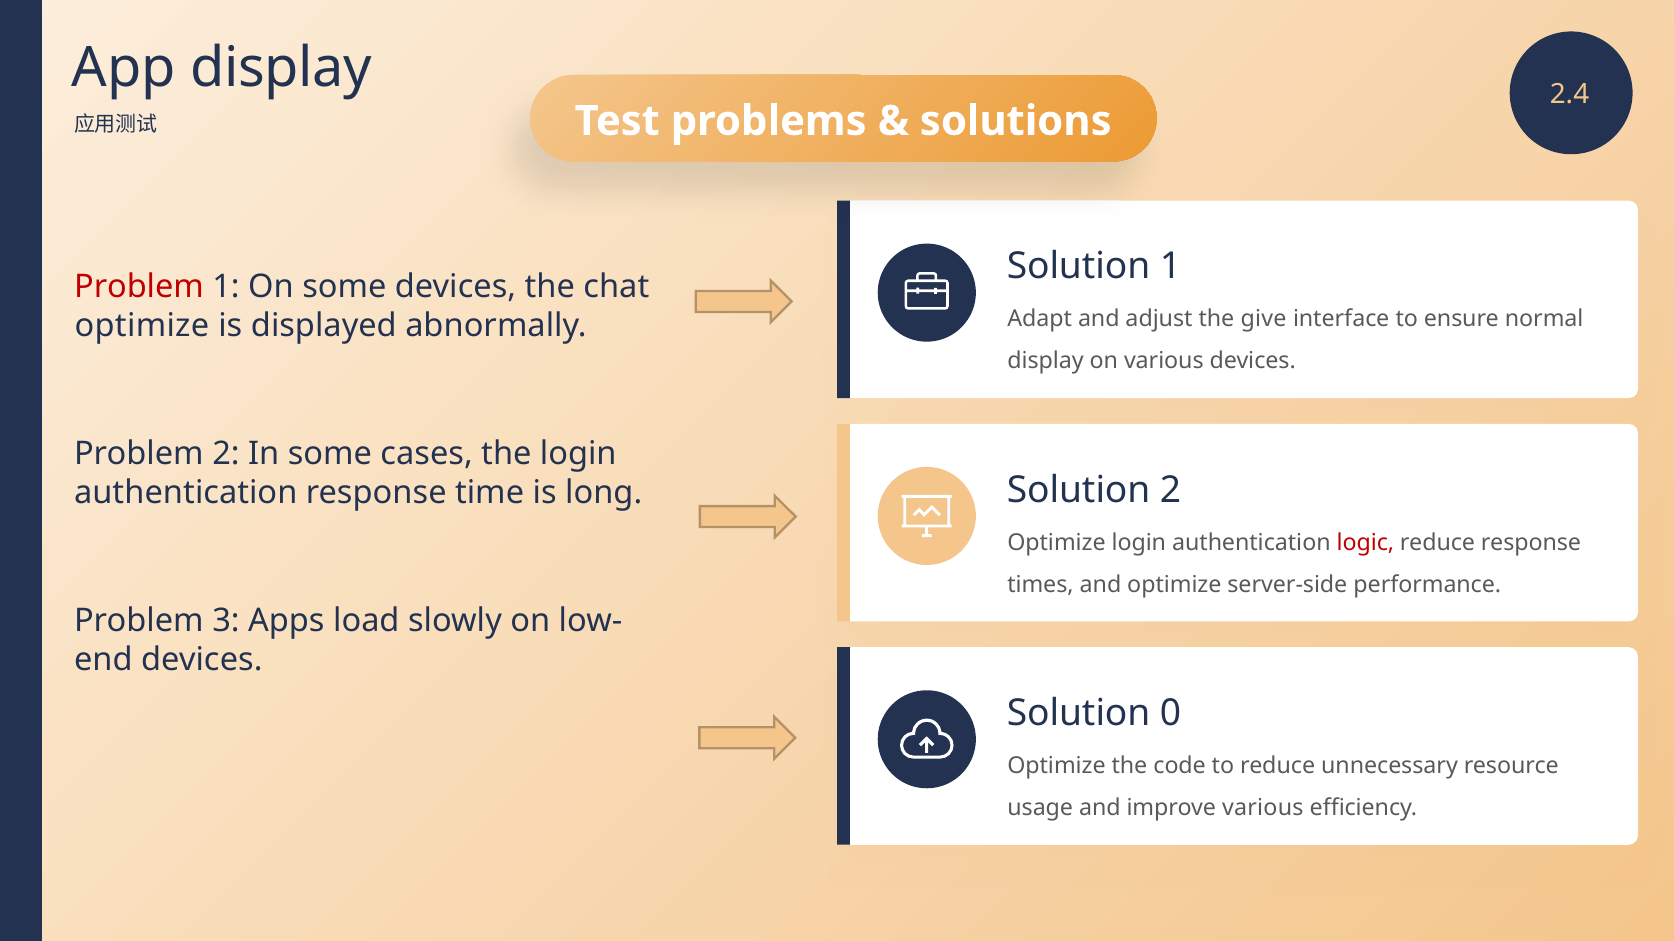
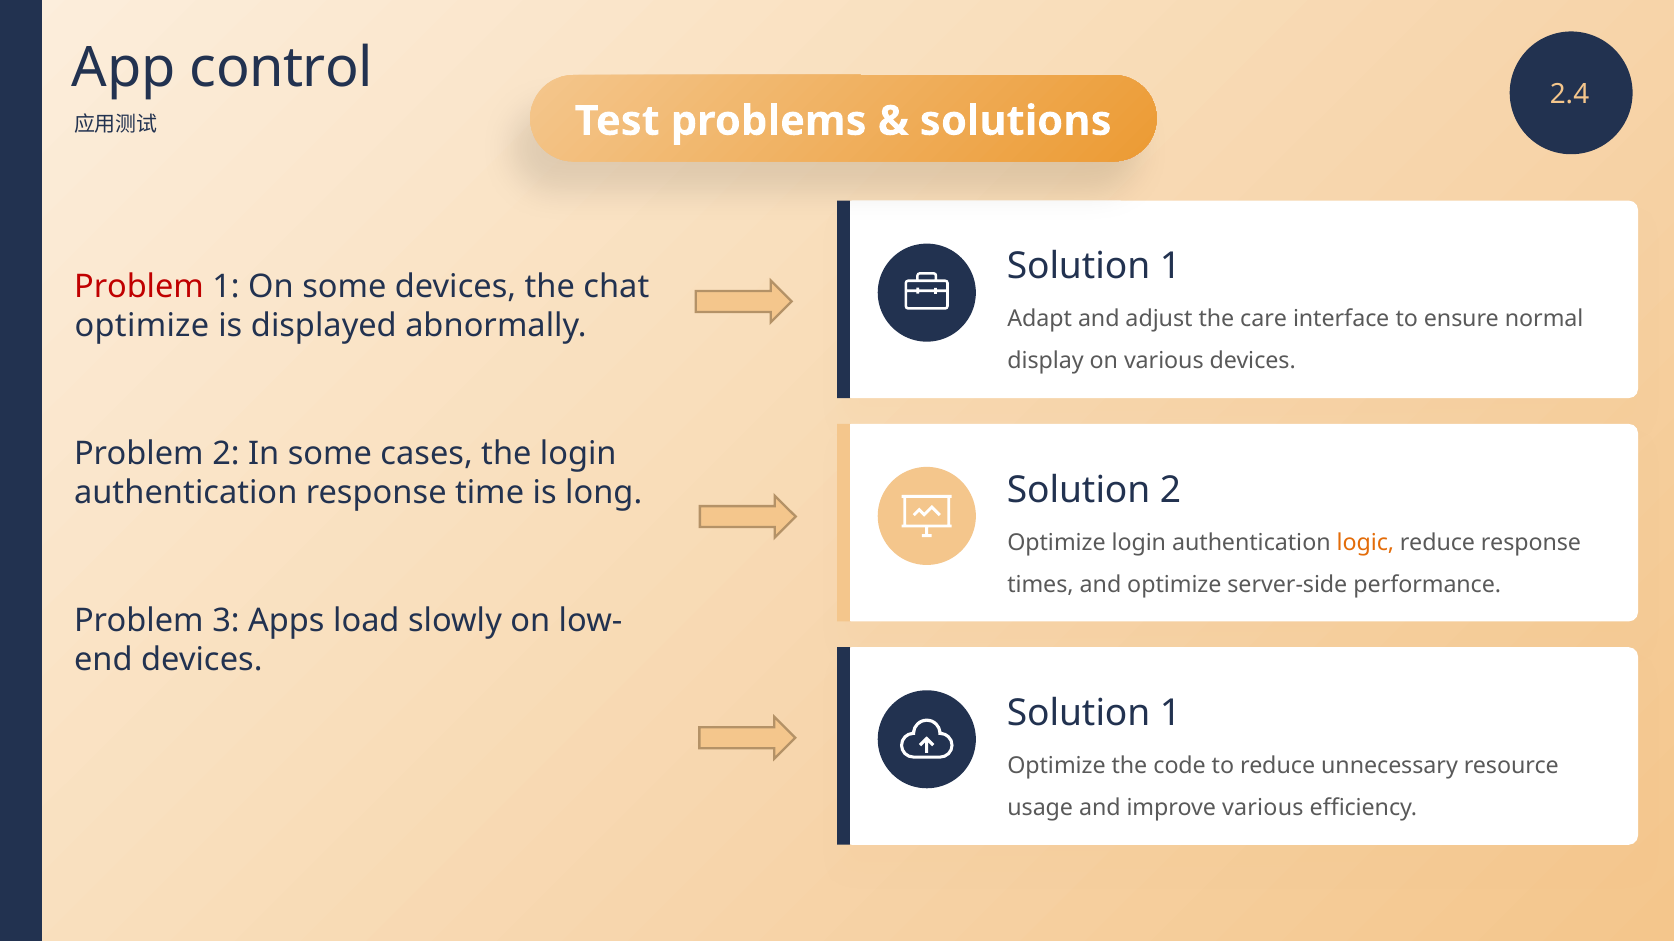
App display: display -> control
give: give -> care
logic colour: red -> orange
0 at (1171, 714): 0 -> 1
